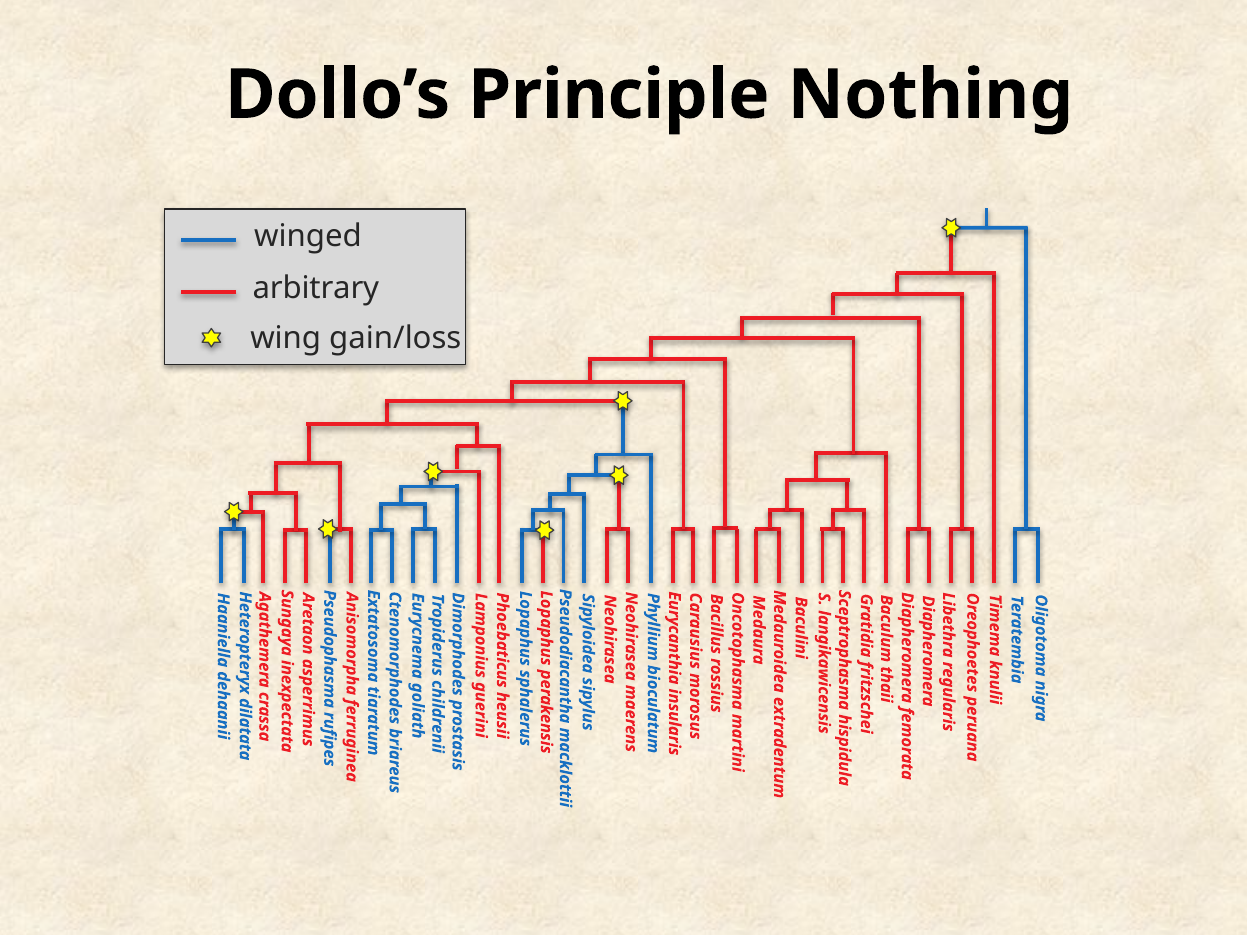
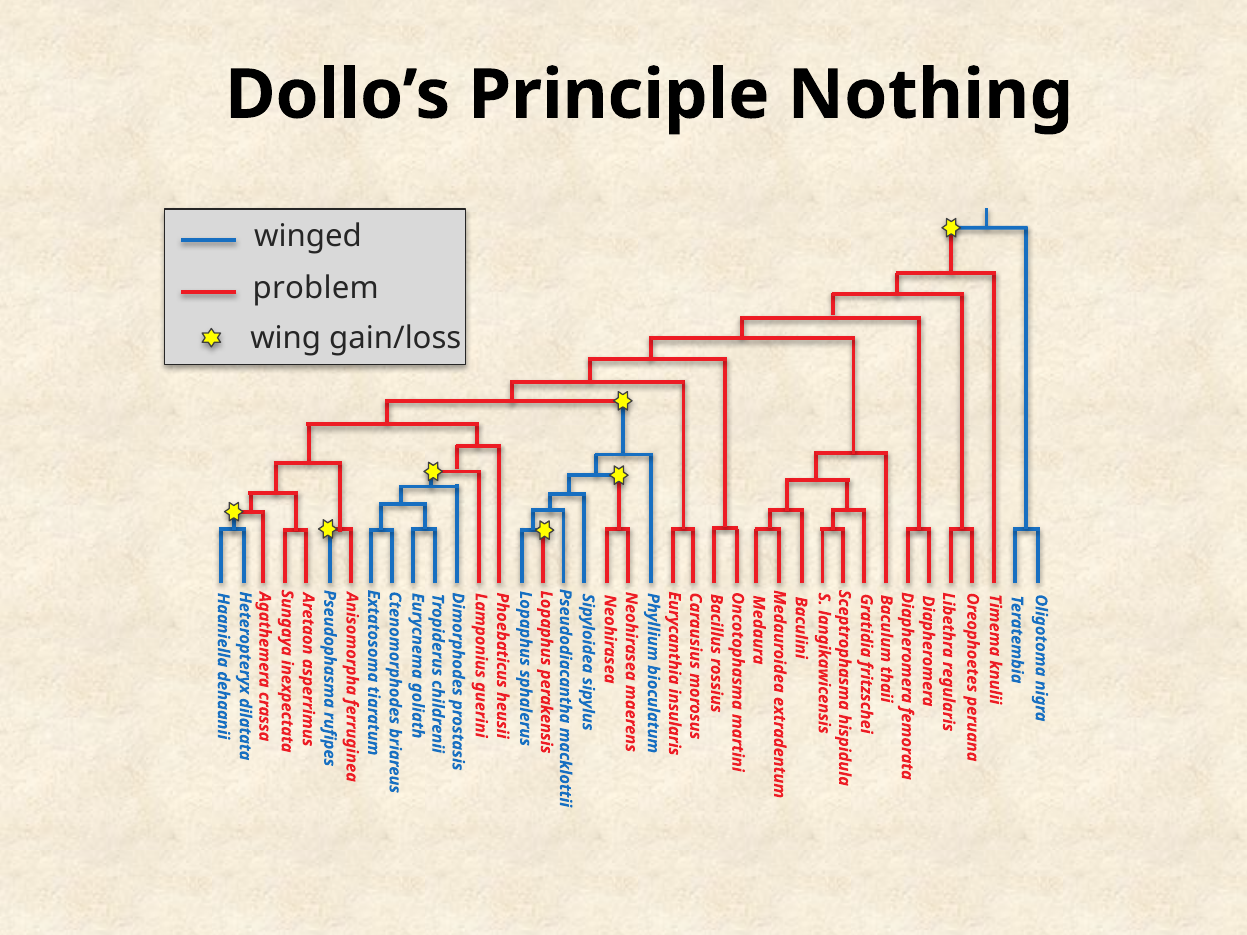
arbitrary: arbitrary -> problem
